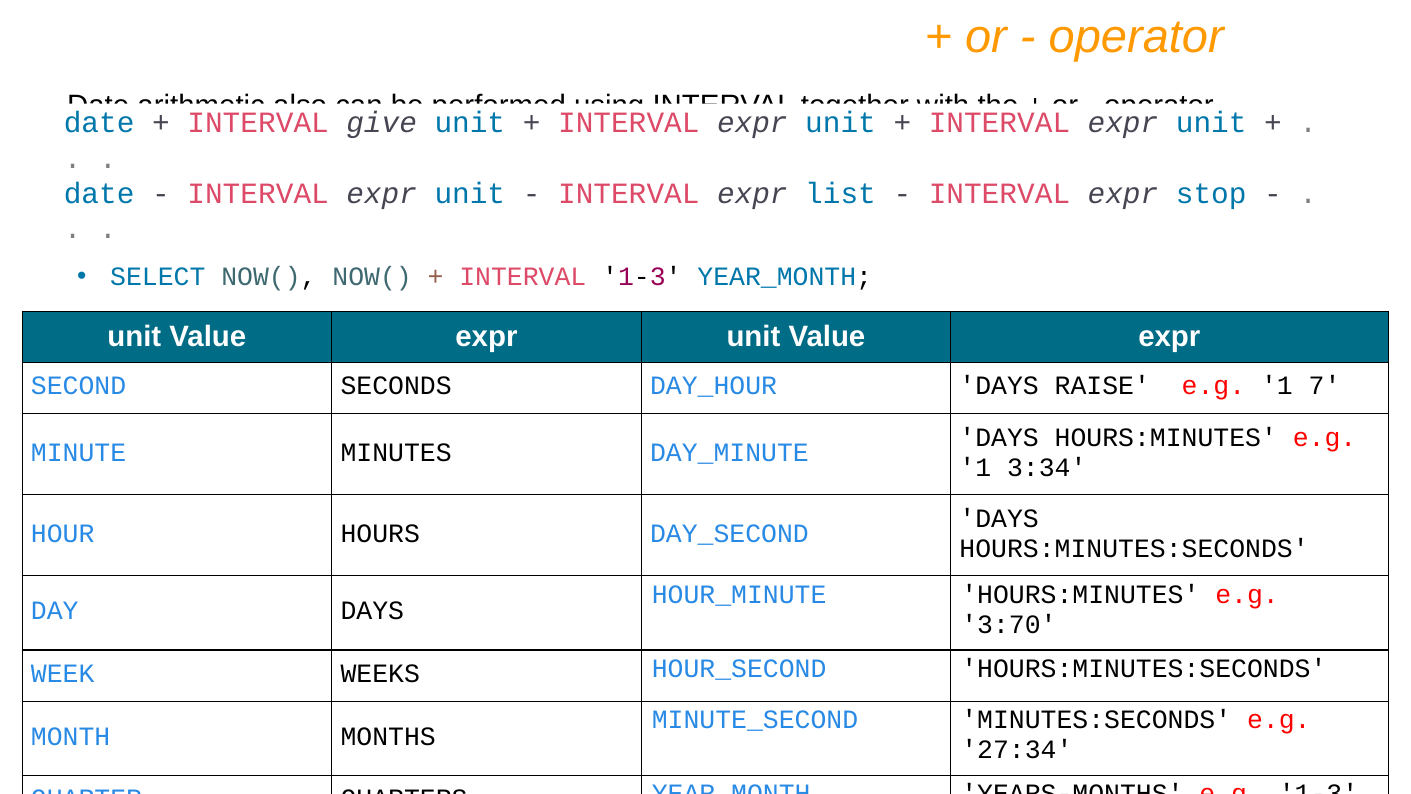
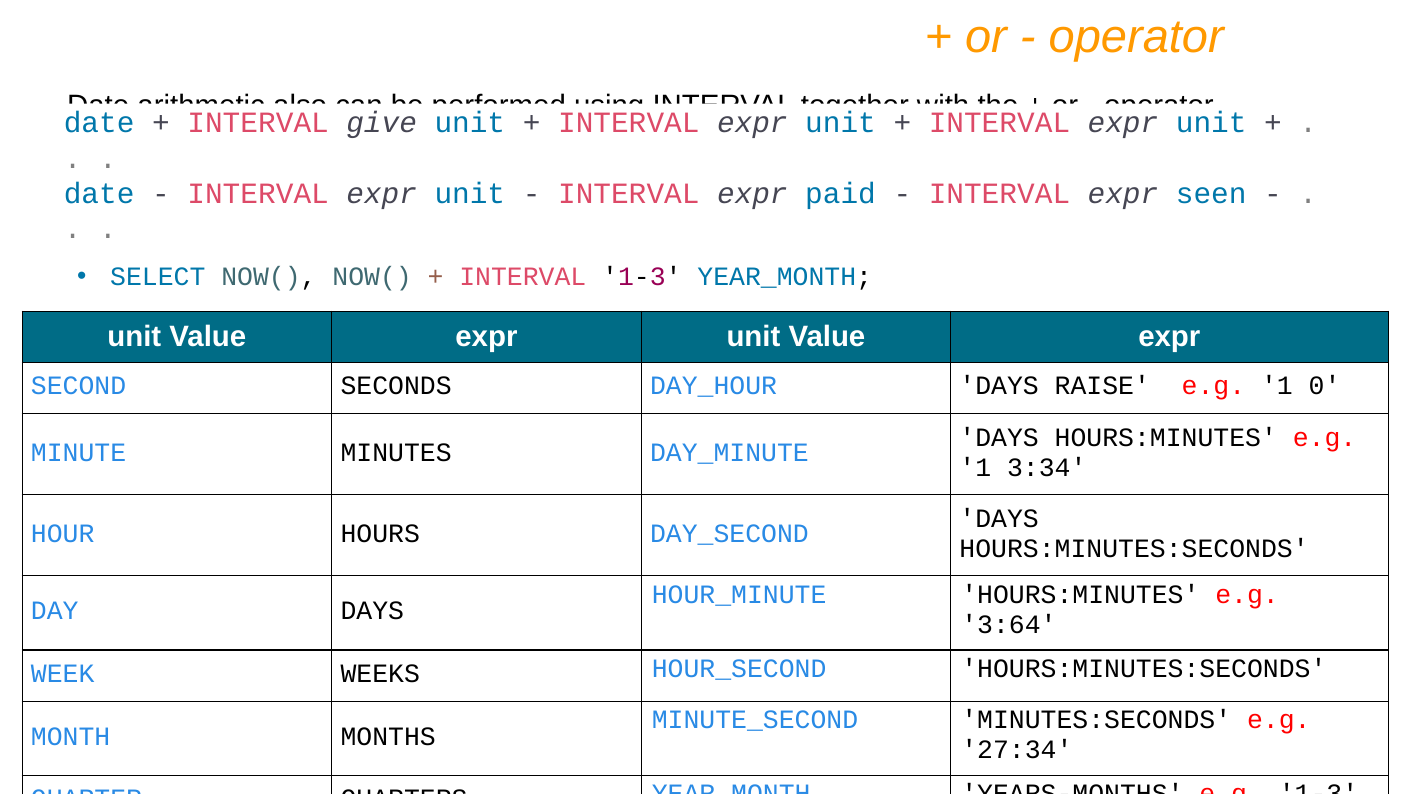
list: list -> paid
stop: stop -> seen
7: 7 -> 0
3:70: 3:70 -> 3:64
